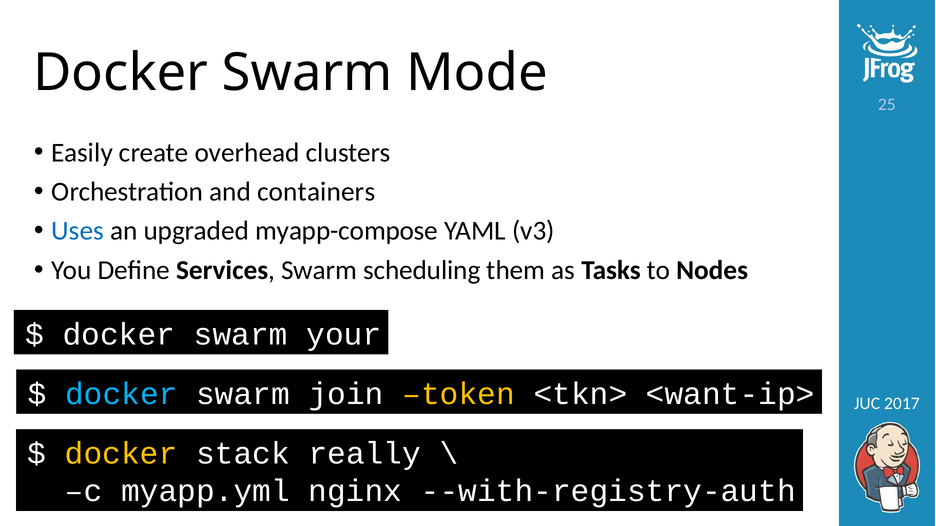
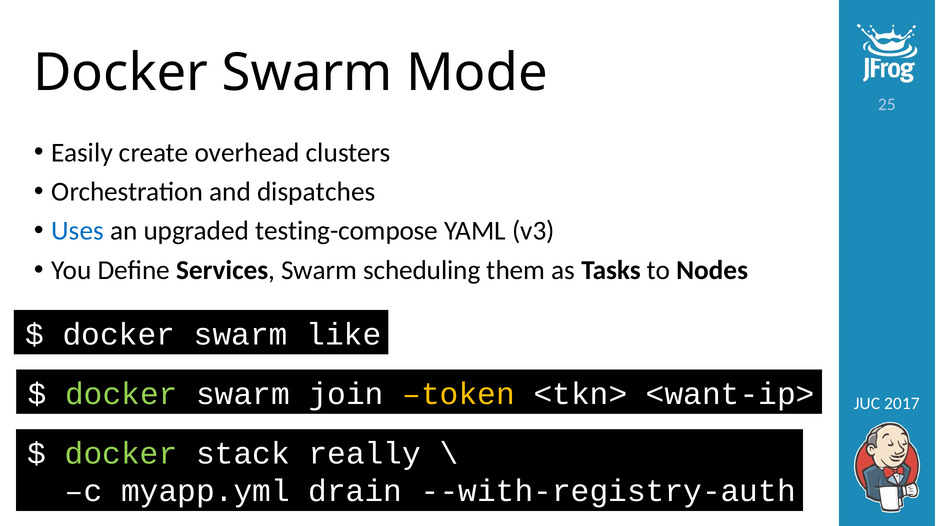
containers: containers -> dispatches
myapp-compose: myapp-compose -> testing-compose
your: your -> like
docker at (121, 394) colour: light blue -> light green
docker at (121, 454) colour: yellow -> light green
nginx: nginx -> drain
